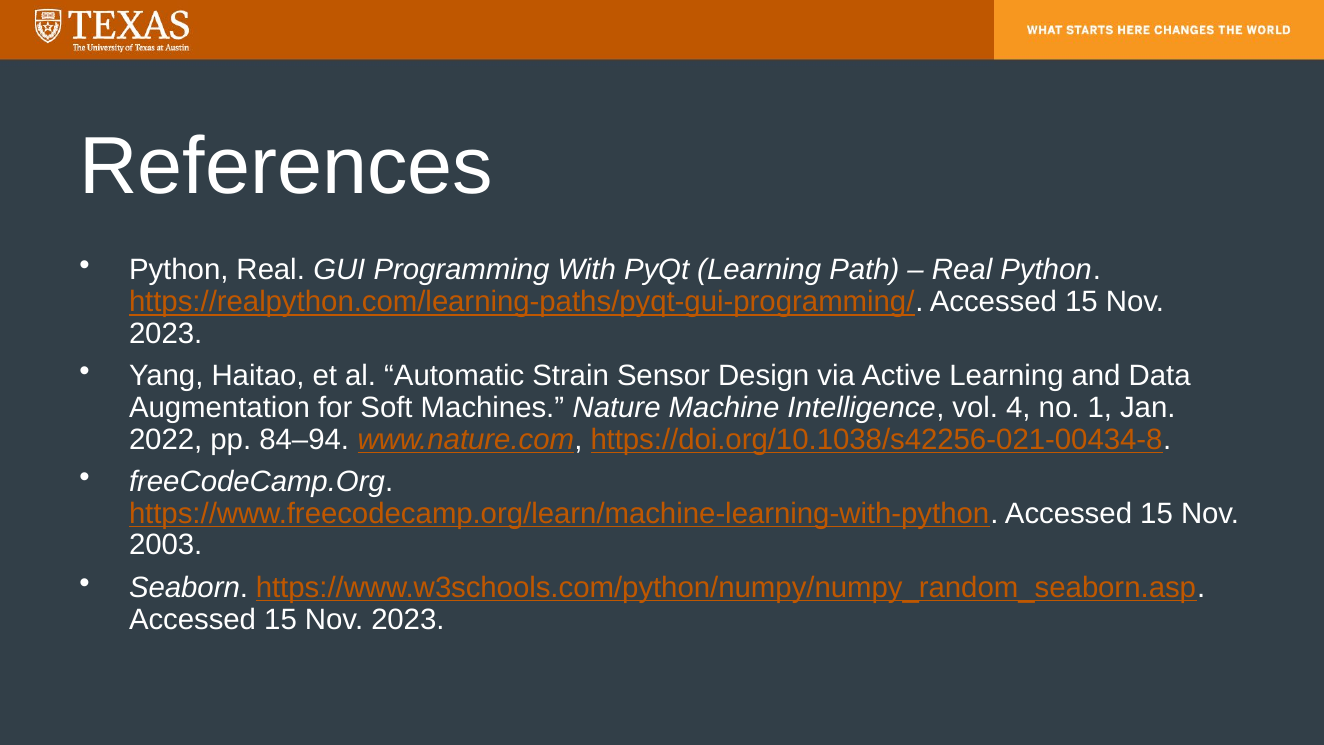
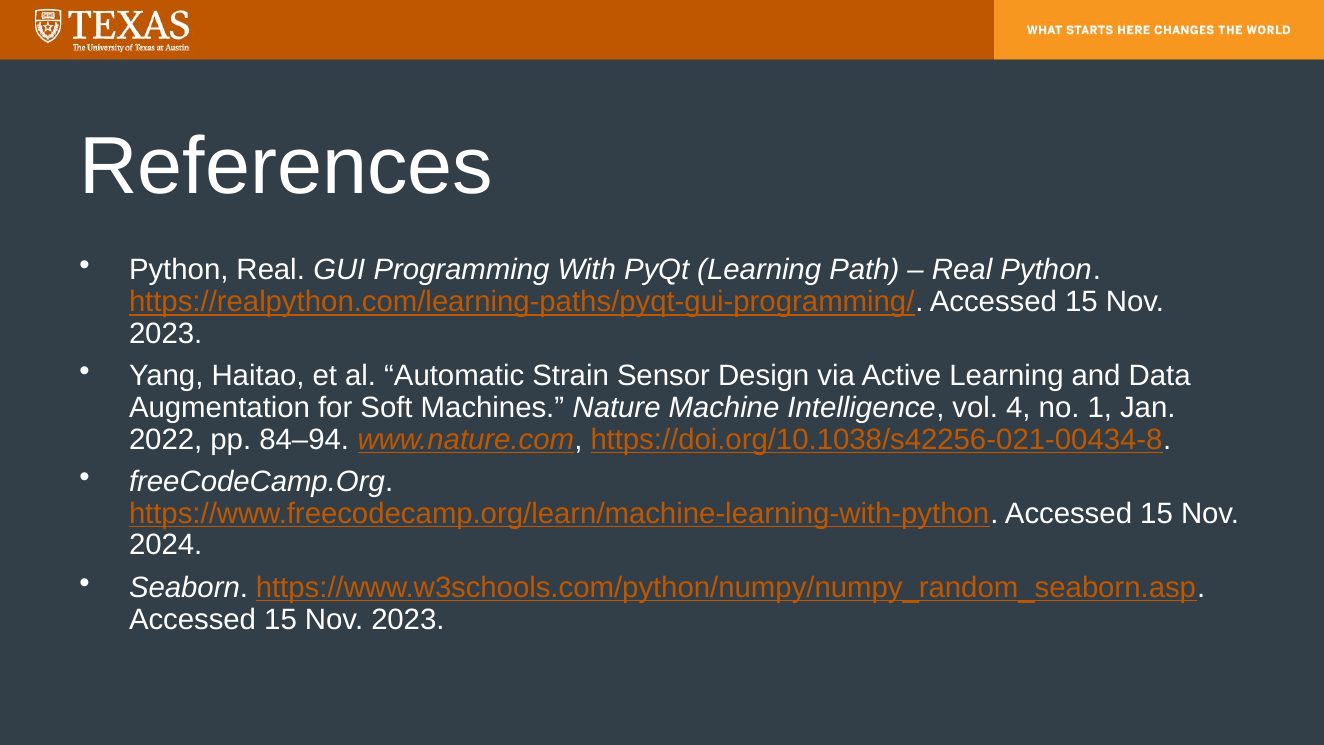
2003: 2003 -> 2024
